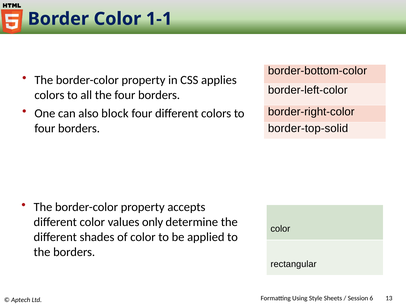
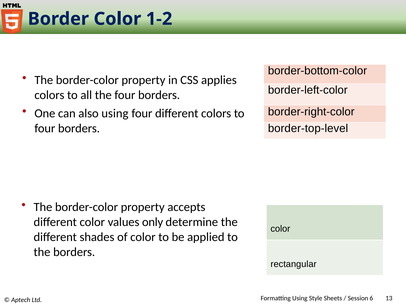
1-1: 1-1 -> 1-2
also block: block -> using
border-top-solid: border-top-solid -> border-top-level
